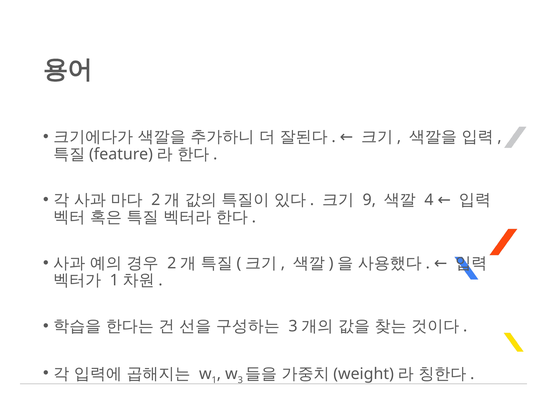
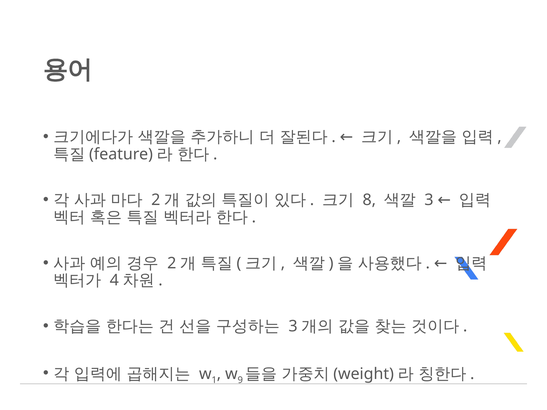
9: 9 -> 8
4 at (429, 200): 4 -> 3
1 at (114, 280): 1 -> 4
3 at (240, 380): 3 -> 9
